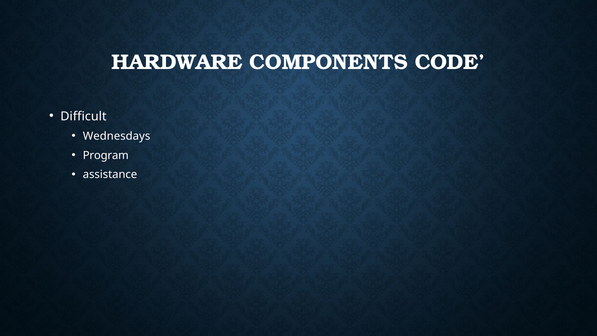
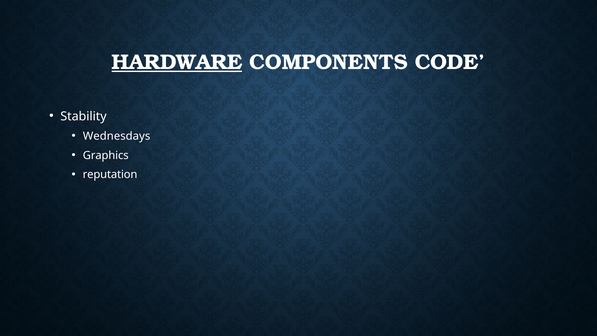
HARDWARE underline: none -> present
Difficult: Difficult -> Stability
Program: Program -> Graphics
assistance: assistance -> reputation
